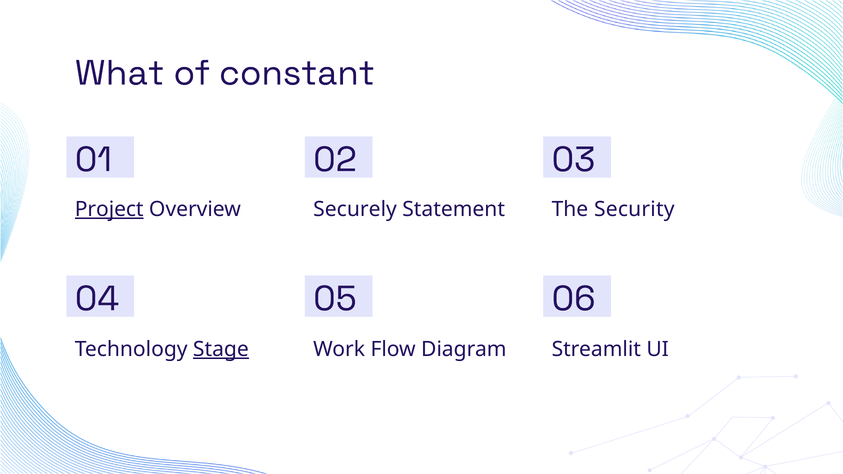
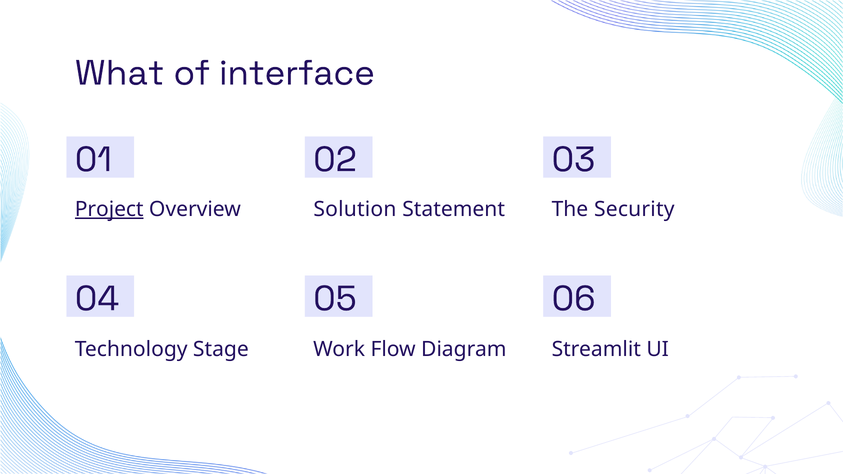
constant: constant -> interface
Securely: Securely -> Solution
Stage underline: present -> none
